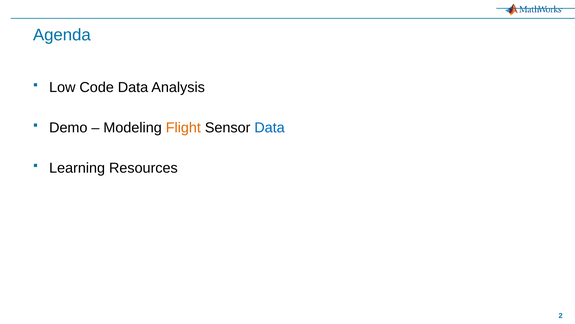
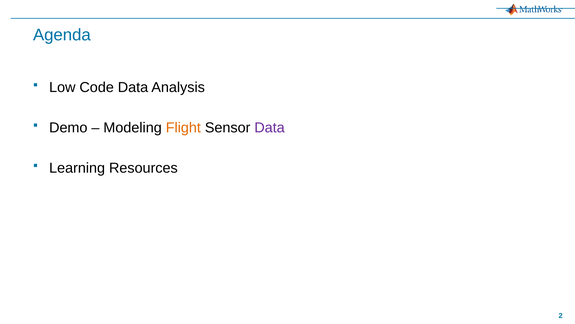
Data at (270, 127) colour: blue -> purple
